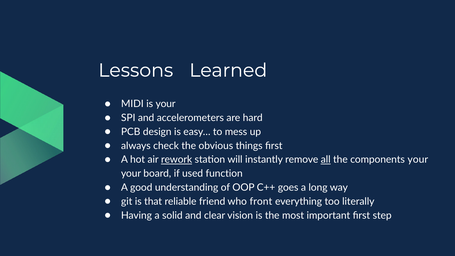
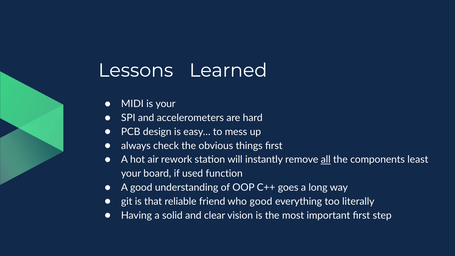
rework underline: present -> none
components your: your -> least
who front: front -> good
